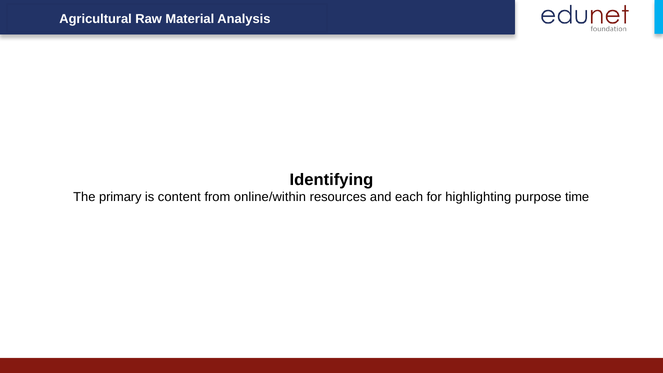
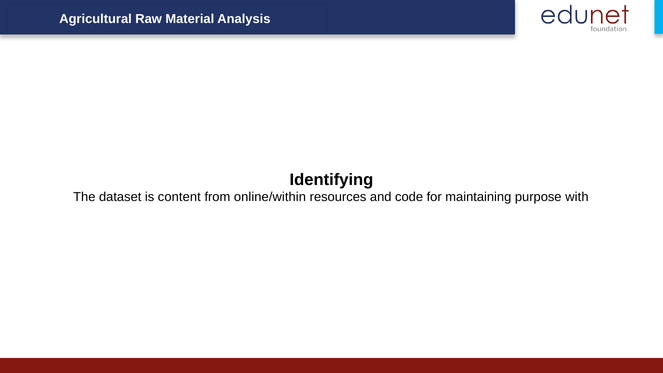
primary: primary -> dataset
each: each -> code
highlighting: highlighting -> maintaining
time: time -> with
